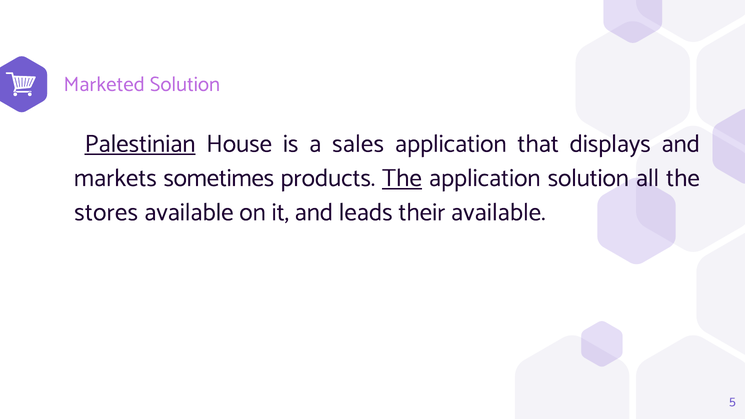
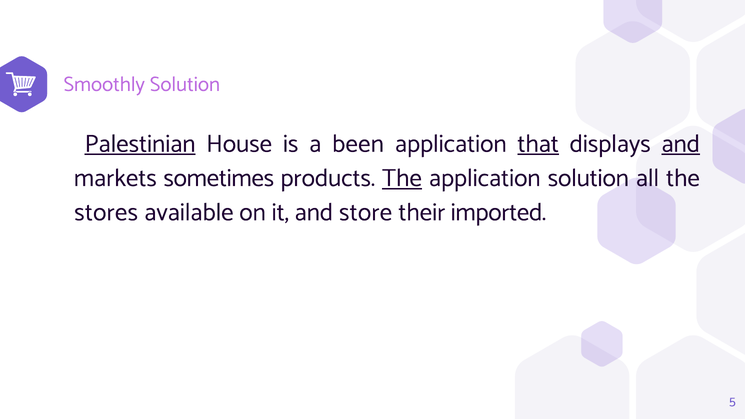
Marketed: Marketed -> Smoothly
sales: sales -> been
that underline: none -> present
and at (681, 144) underline: none -> present
leads: leads -> store
their available: available -> imported
